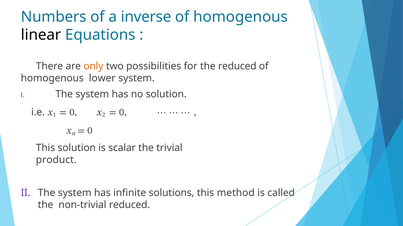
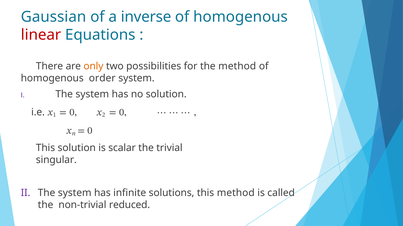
Numbers: Numbers -> Gaussian
linear colour: black -> red
the reduced: reduced -> method
lower: lower -> order
product: product -> singular
